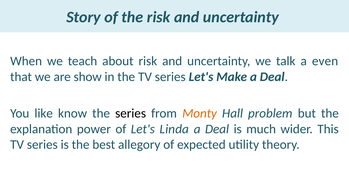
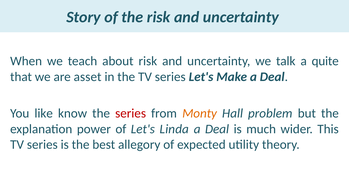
even: even -> quite
show: show -> asset
series at (131, 113) colour: black -> red
